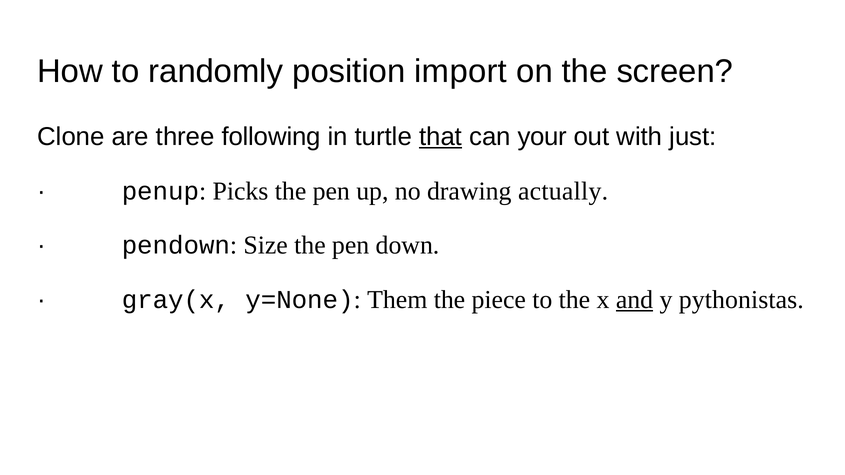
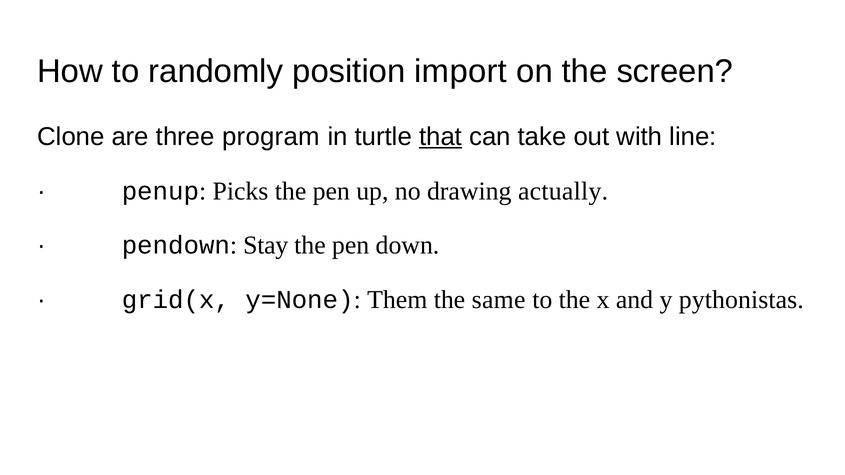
following: following -> program
your: your -> take
just: just -> line
Size: Size -> Stay
gray(x: gray(x -> grid(x
piece: piece -> same
and underline: present -> none
